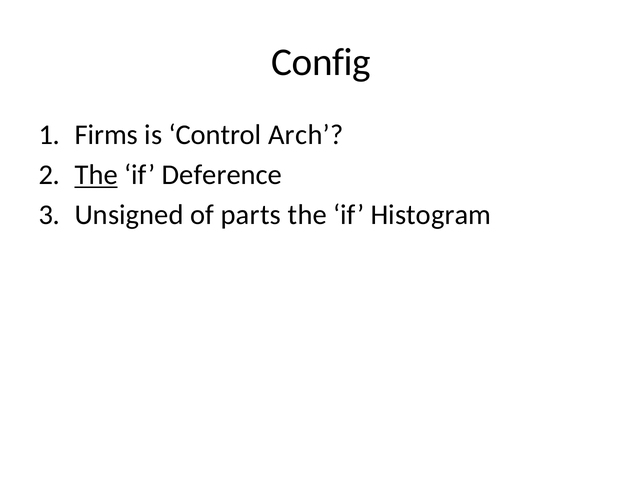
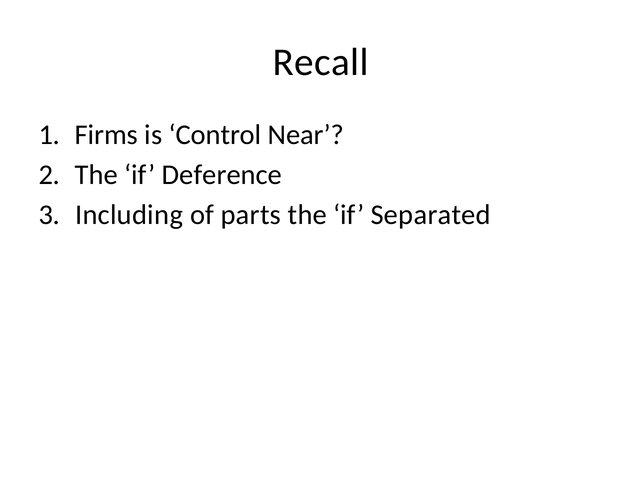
Config: Config -> Recall
Arch: Arch -> Near
The at (96, 175) underline: present -> none
Unsigned: Unsigned -> Including
Histogram: Histogram -> Separated
